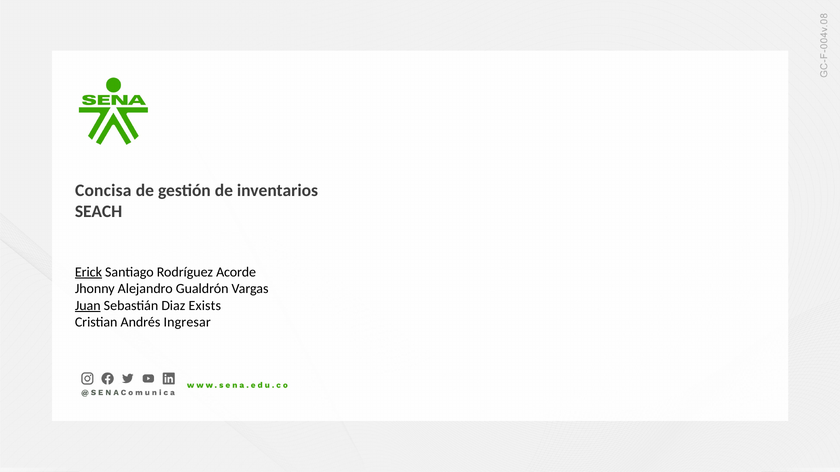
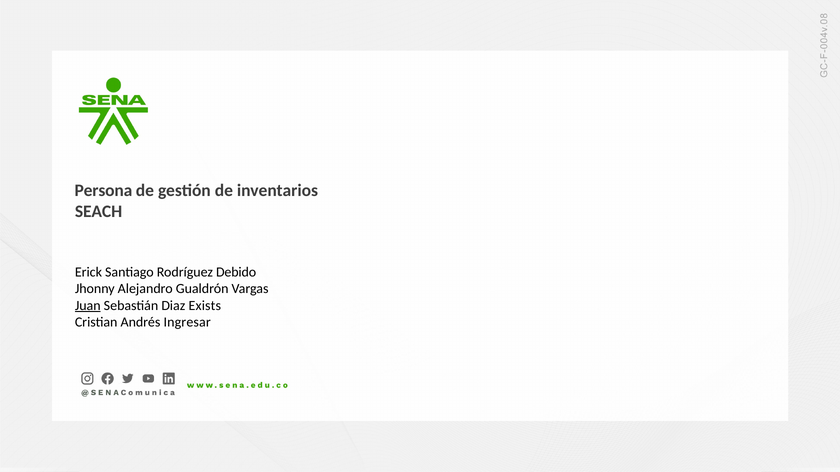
Concisa: Concisa -> Persona
Erick underline: present -> none
Acorde: Acorde -> Debido
